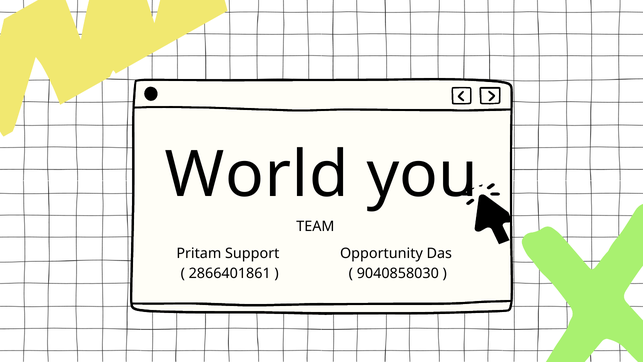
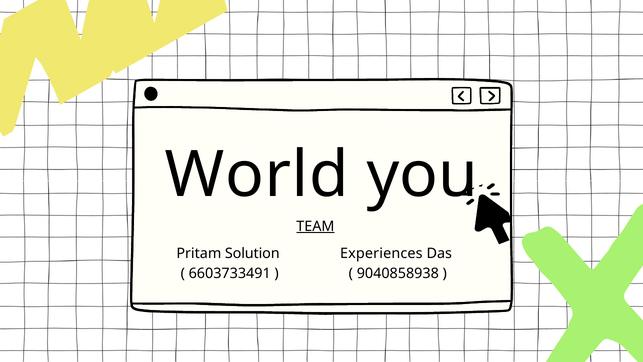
TEAM underline: none -> present
Support: Support -> Solution
Opportunity: Opportunity -> Experiences
2866401861: 2866401861 -> 6603733491
9040858030: 9040858030 -> 9040858938
